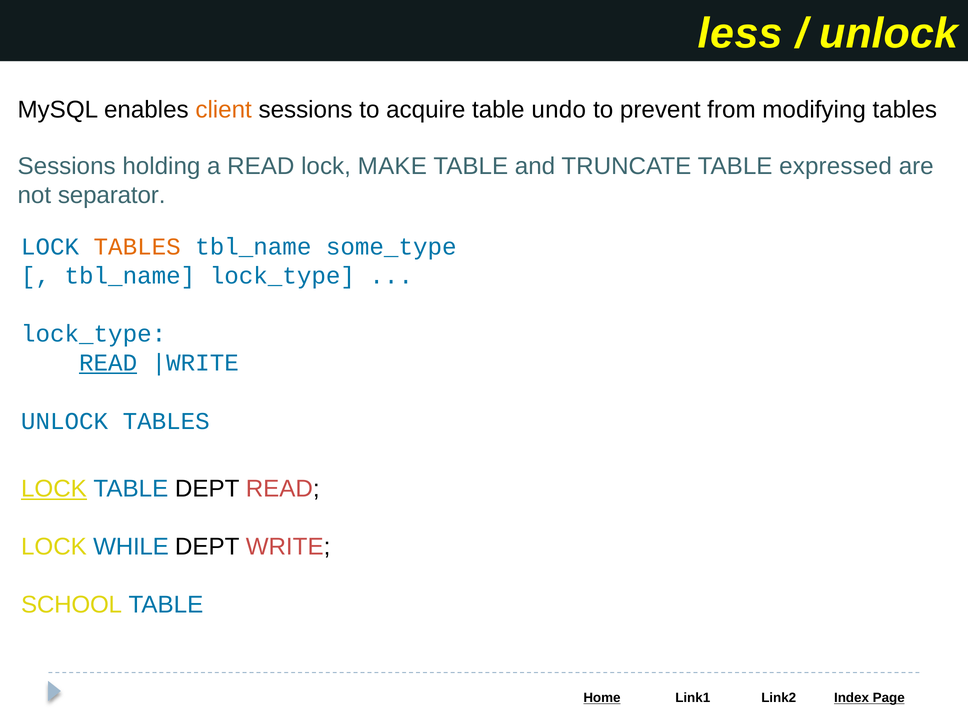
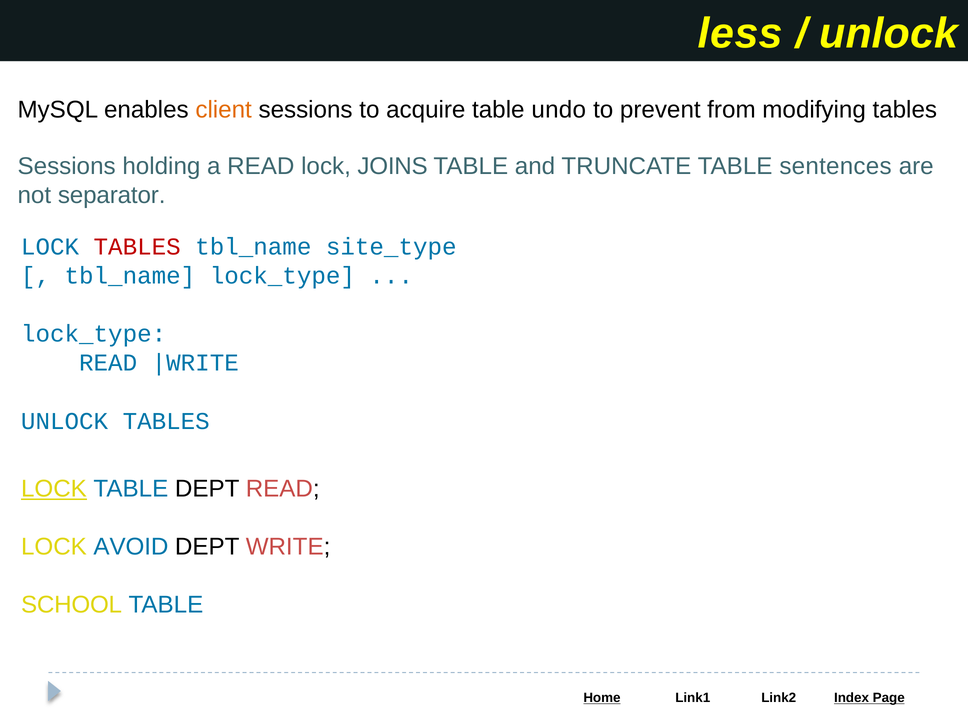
MAKE: MAKE -> JOINS
expressed: expressed -> sentences
TABLES at (137, 247) colour: orange -> red
some_type: some_type -> site_type
READ at (108, 363) underline: present -> none
WHILE: WHILE -> AVOID
